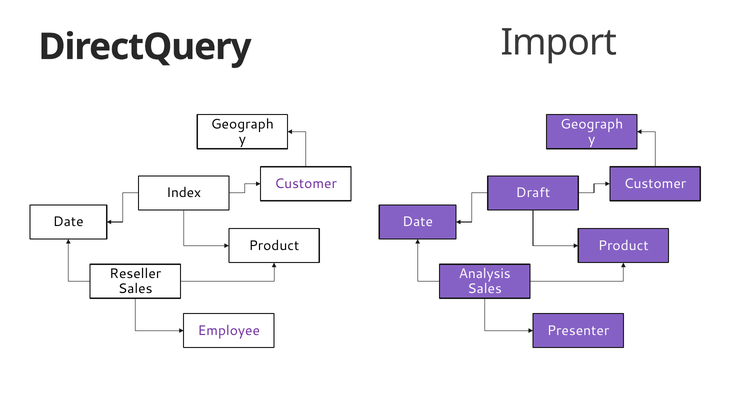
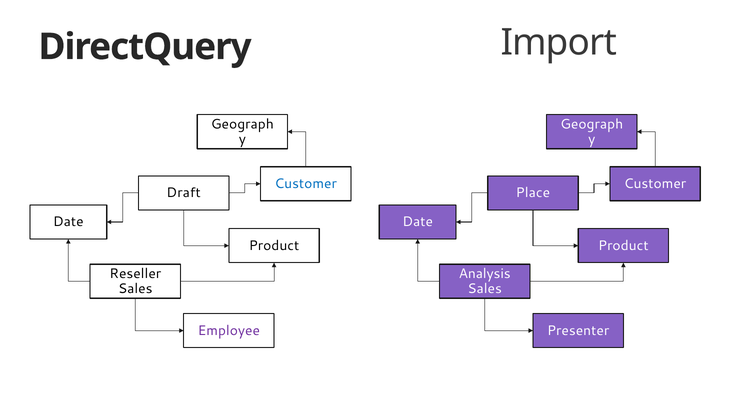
Customer at (306, 184) colour: purple -> blue
Index: Index -> Draft
Draft: Draft -> Place
